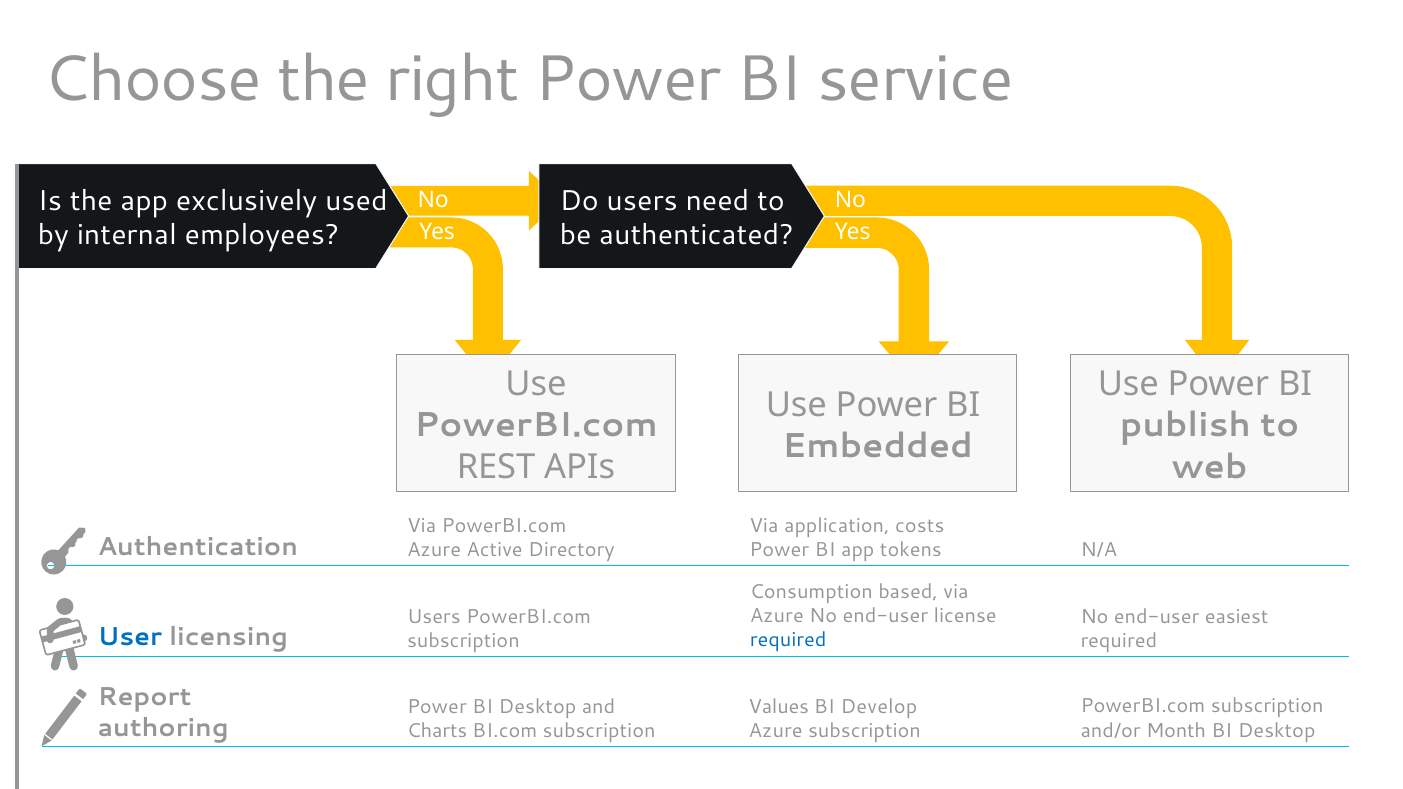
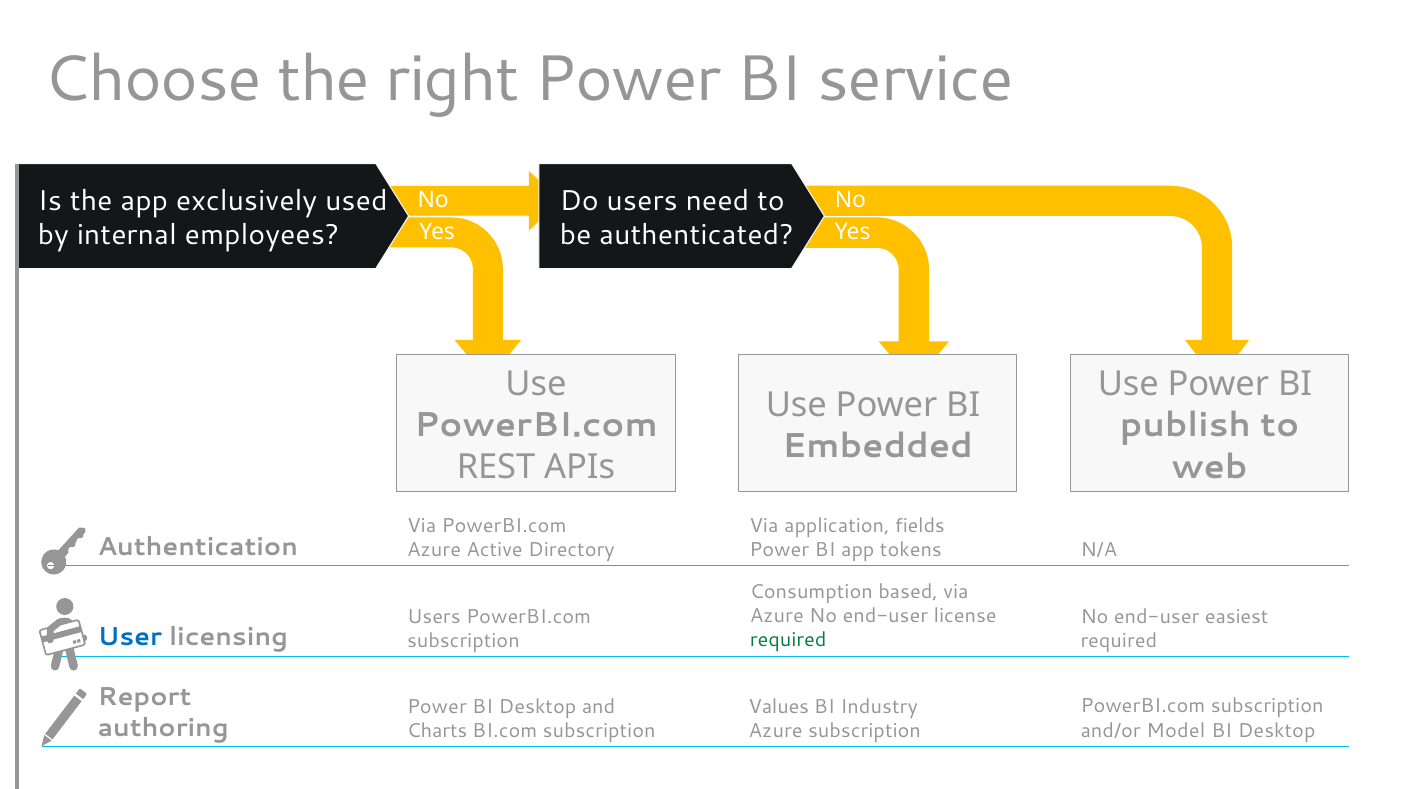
costs: costs -> fields
required at (788, 640) colour: blue -> green
Develop: Develop -> Industry
Month: Month -> Model
